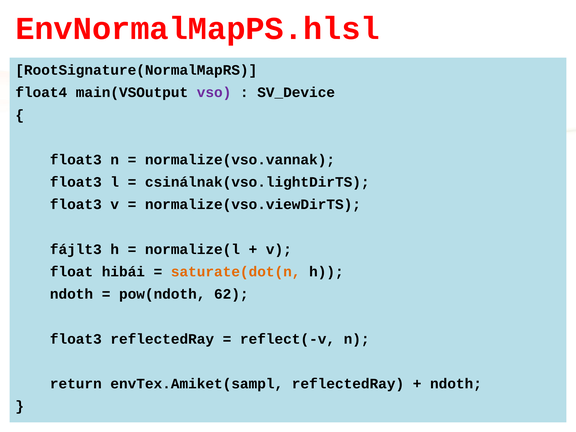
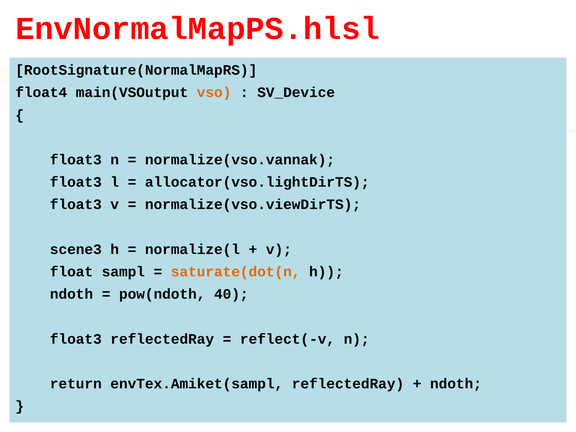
vso colour: purple -> orange
csinálnak(vso.lightDirTS: csinálnak(vso.lightDirTS -> allocator(vso.lightDirTS
fájlt3: fájlt3 -> scene3
hibái: hibái -> sampl
62: 62 -> 40
